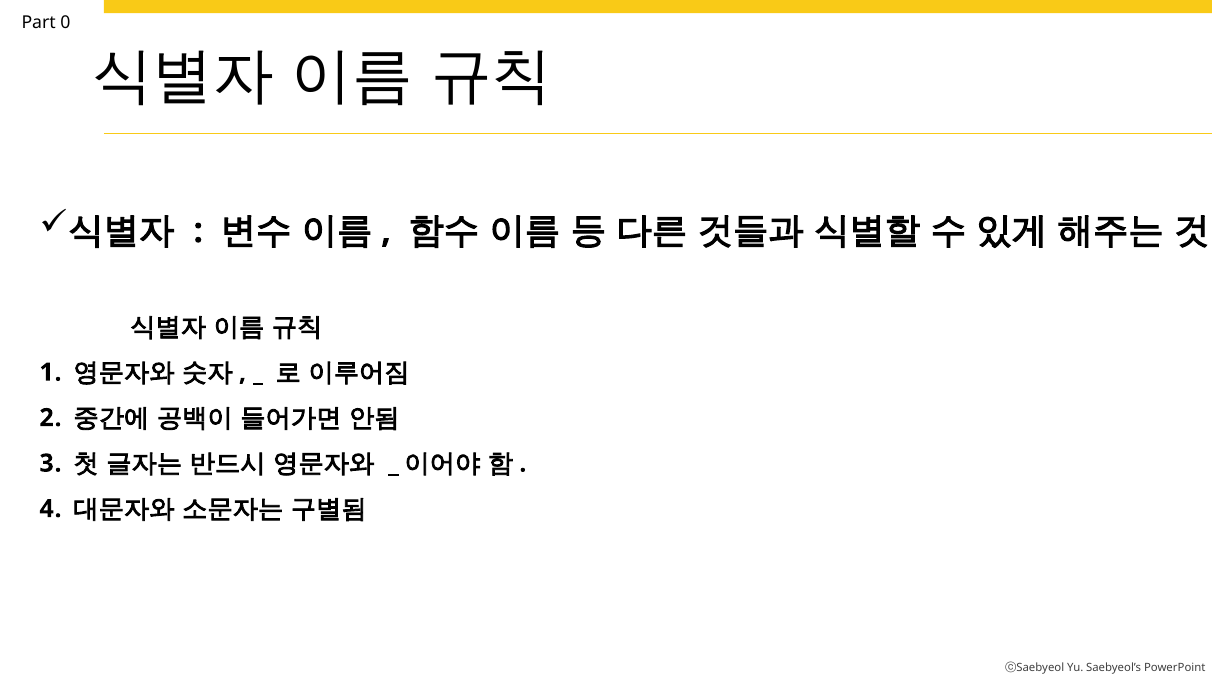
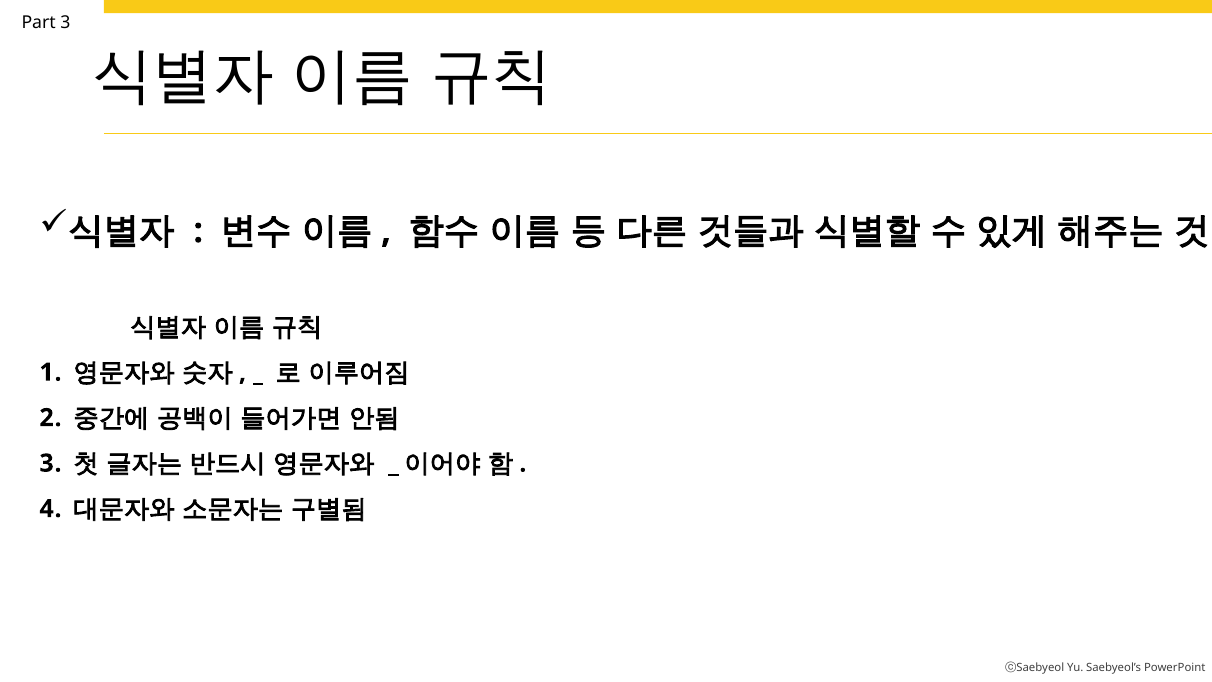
Part 0: 0 -> 3
